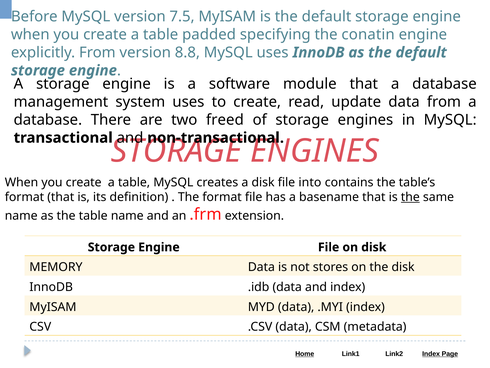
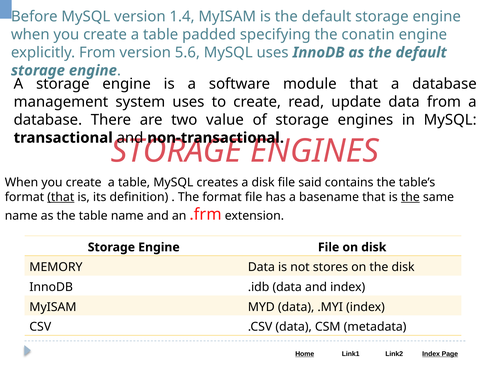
7.5: 7.5 -> 1.4
8.8: 8.8 -> 5.6
freed: freed -> value
into: into -> said
that at (61, 197) underline: none -> present
